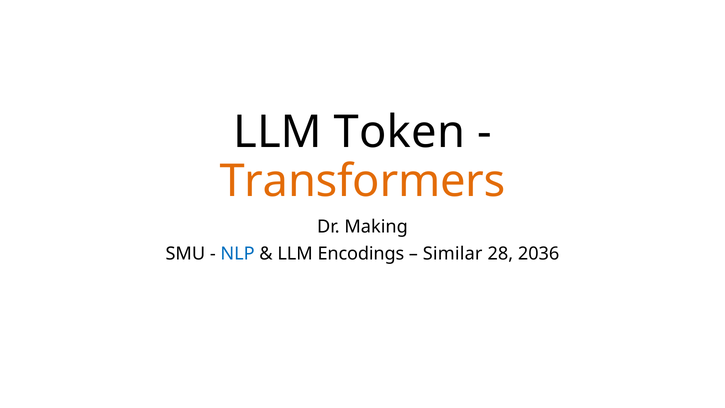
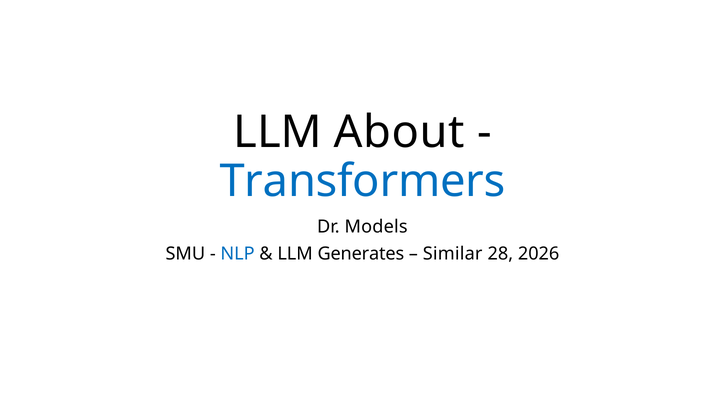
Token: Token -> About
Transformers colour: orange -> blue
Making: Making -> Models
Encodings: Encodings -> Generates
2036: 2036 -> 2026
